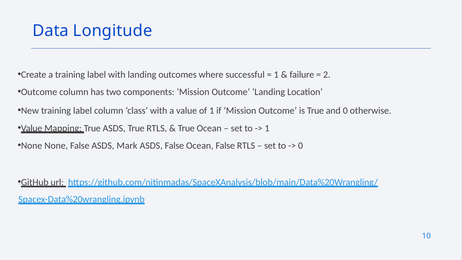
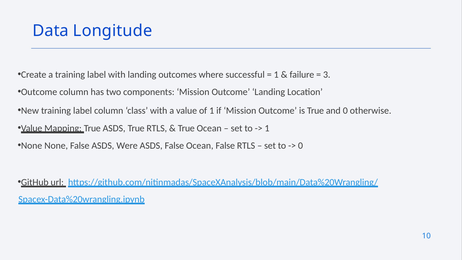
2: 2 -> 3
Mark: Mark -> Were
